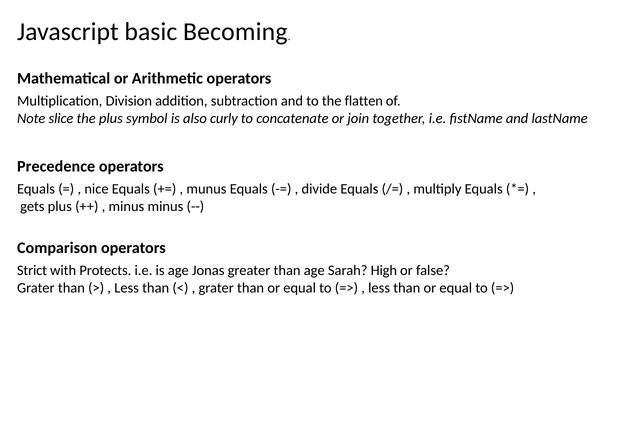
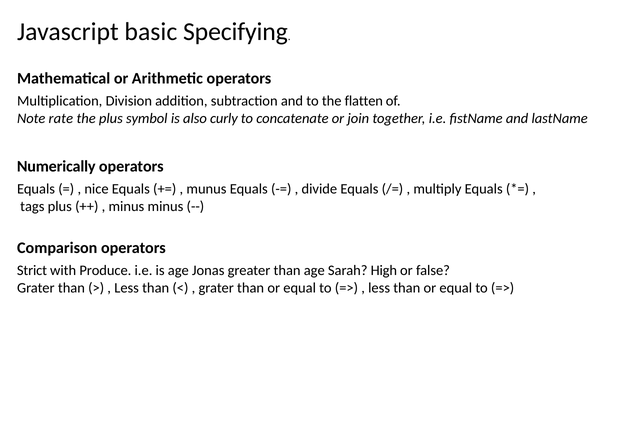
Becoming: Becoming -> Specifying
slice: slice -> rate
Precedence: Precedence -> Numerically
gets: gets -> tags
Protects: Protects -> Produce
